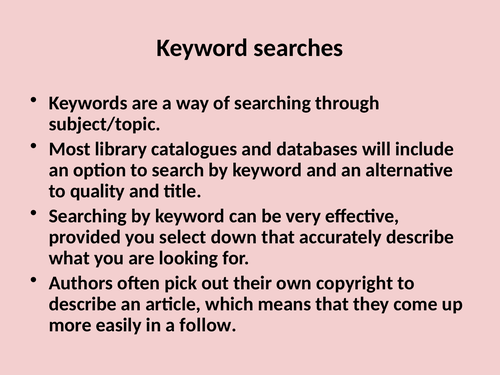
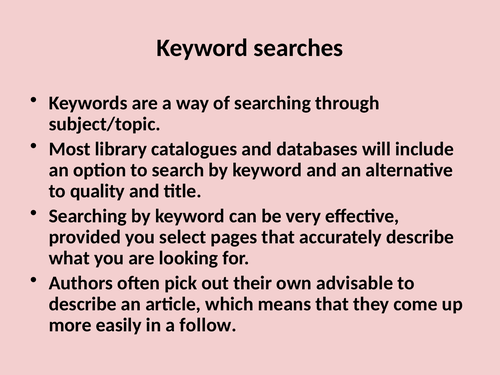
down: down -> pages
copyright: copyright -> advisable
